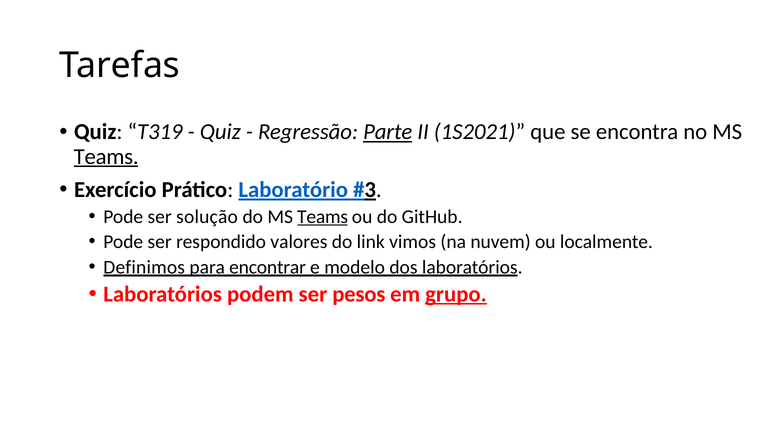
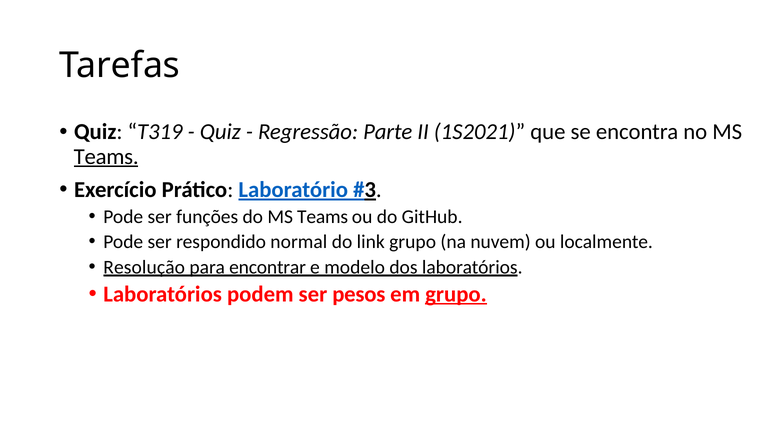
Parte underline: present -> none
solução: solução -> funções
Teams at (323, 216) underline: present -> none
valores: valores -> normal
link vimos: vimos -> grupo
Definimos: Definimos -> Resolução
